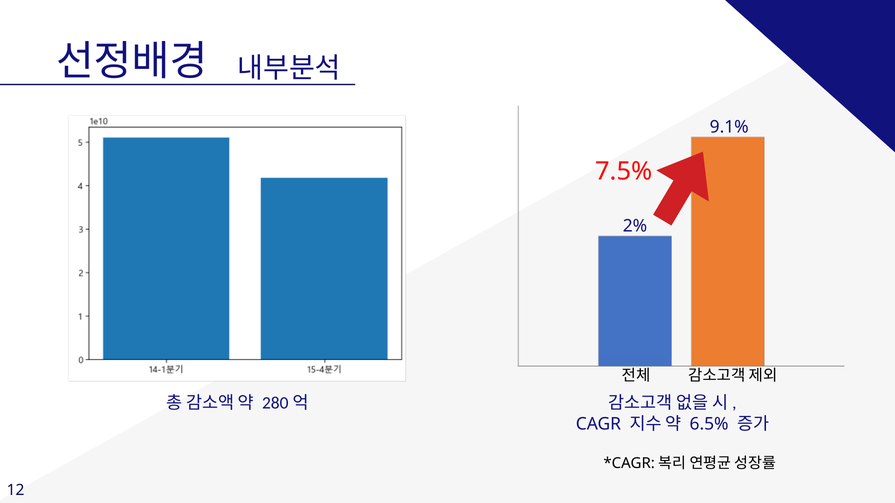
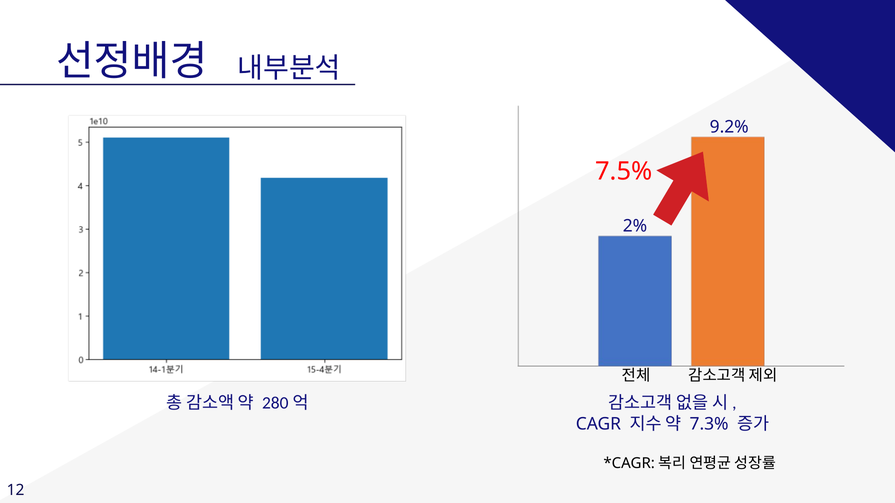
9.1%: 9.1% -> 9.2%
6.5%: 6.5% -> 7.3%
